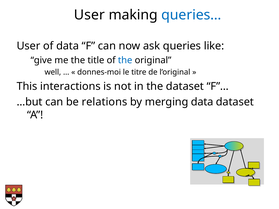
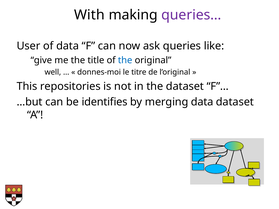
User at (89, 15): User -> With
queries… colour: blue -> purple
interactions: interactions -> repositories
relations: relations -> identifies
